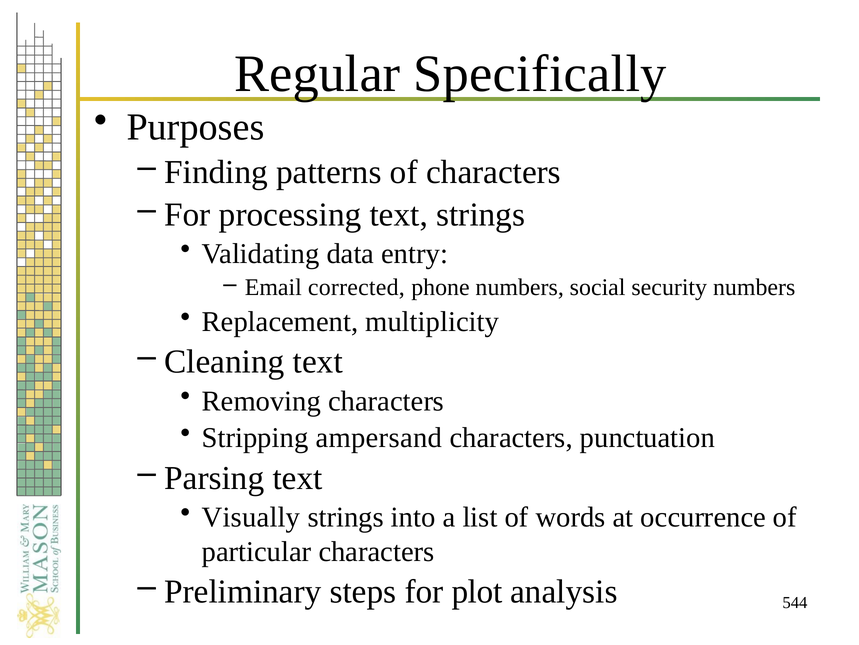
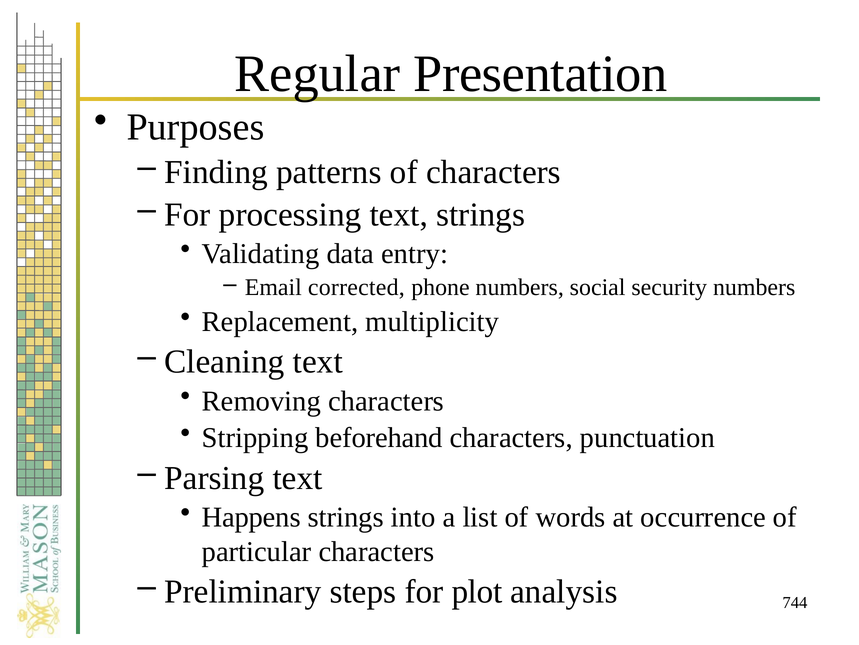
Specifically: Specifically -> Presentation
ampersand: ampersand -> beforehand
Visually: Visually -> Happens
544: 544 -> 744
